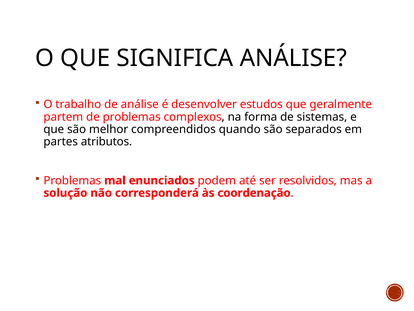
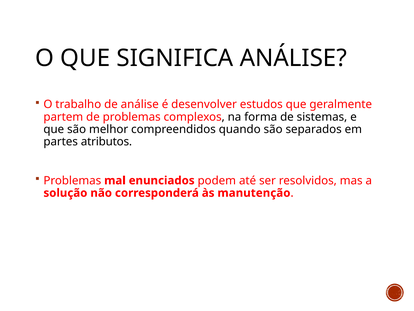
coordenação: coordenação -> manutenção
